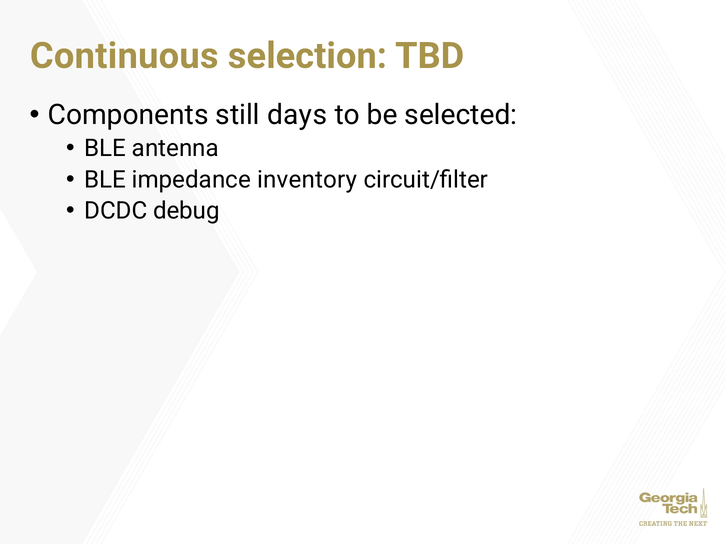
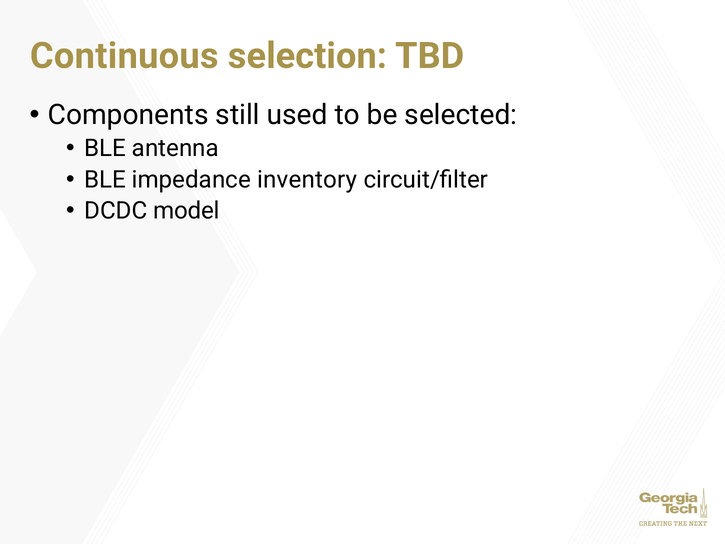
days: days -> used
debug: debug -> model
